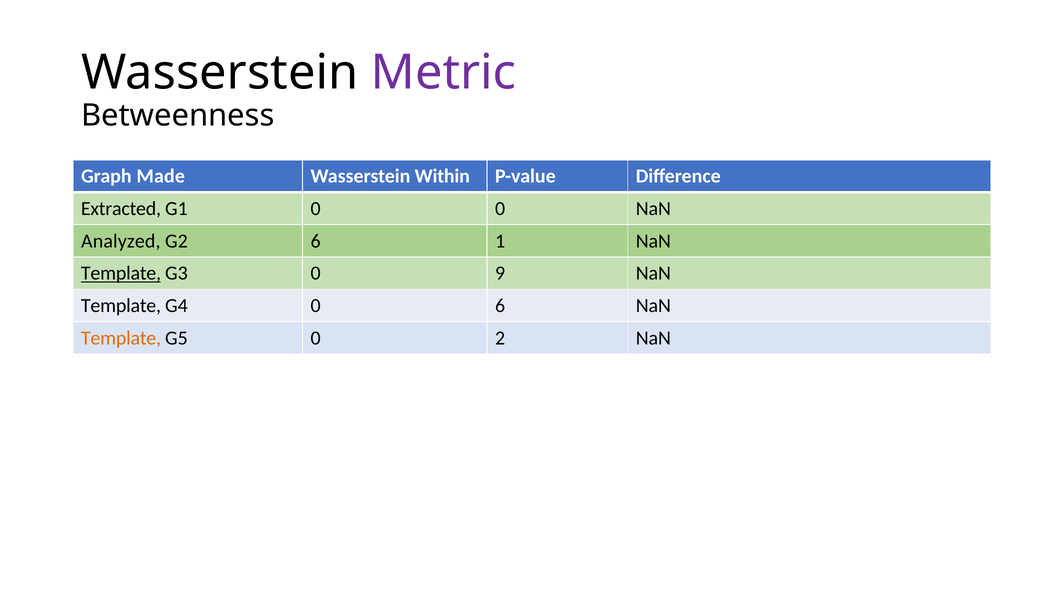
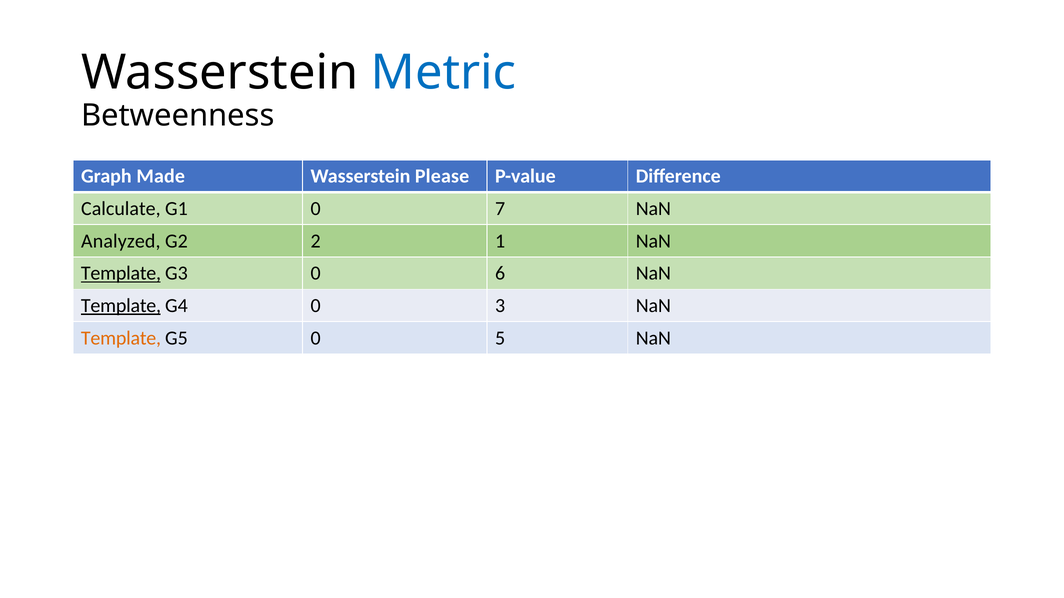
Metric colour: purple -> blue
Within: Within -> Please
Extracted: Extracted -> Calculate
0 0: 0 -> 7
G2 6: 6 -> 2
9: 9 -> 6
Template at (121, 306) underline: none -> present
0 6: 6 -> 3
2: 2 -> 5
